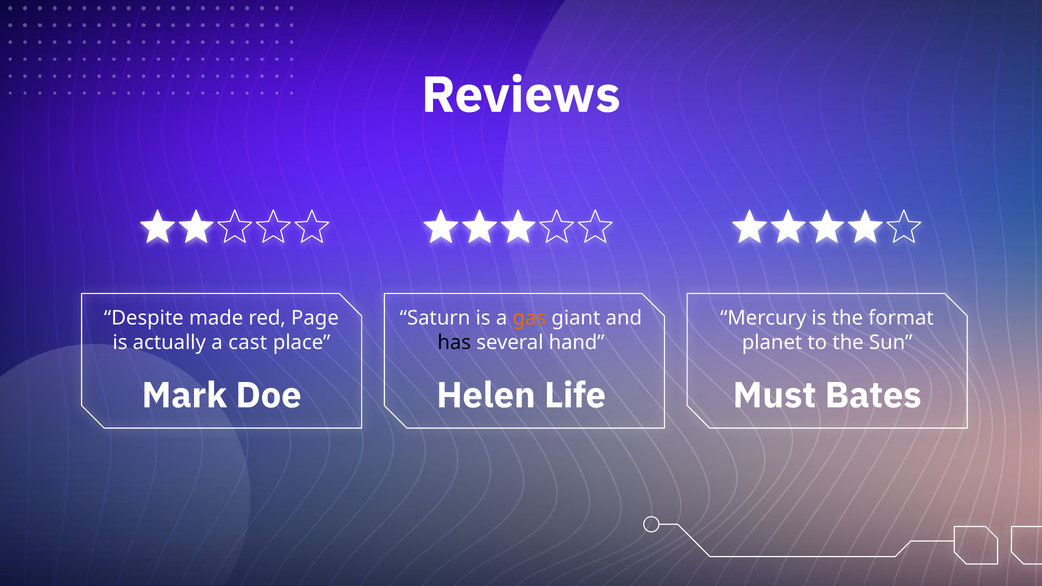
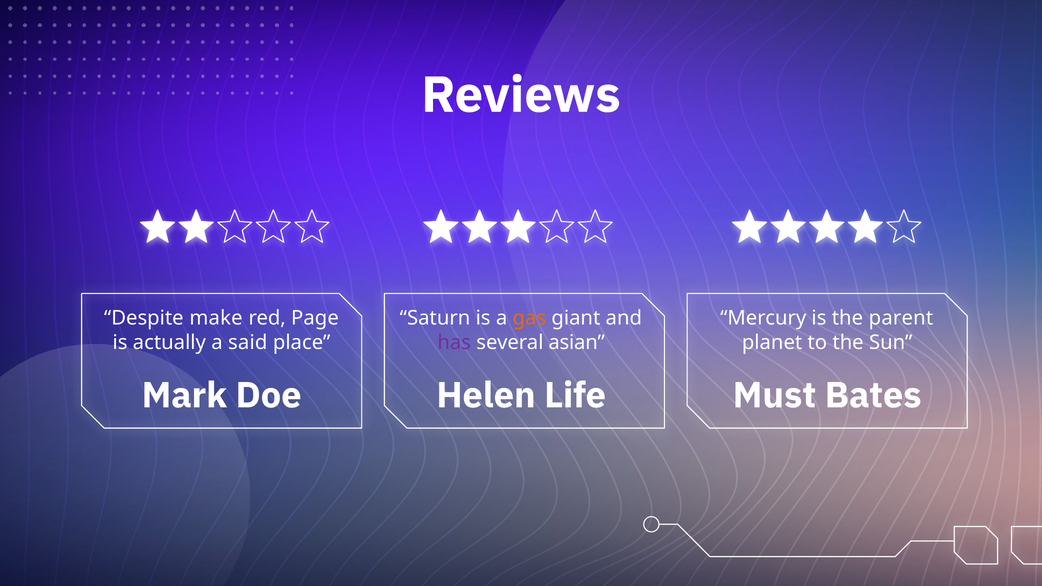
made: made -> make
format: format -> parent
cast: cast -> said
has colour: black -> purple
hand: hand -> asian
